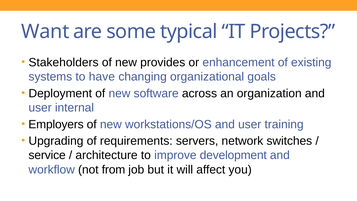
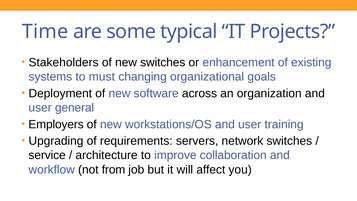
Want: Want -> Time
new provides: provides -> switches
have: have -> must
internal: internal -> general
development: development -> collaboration
